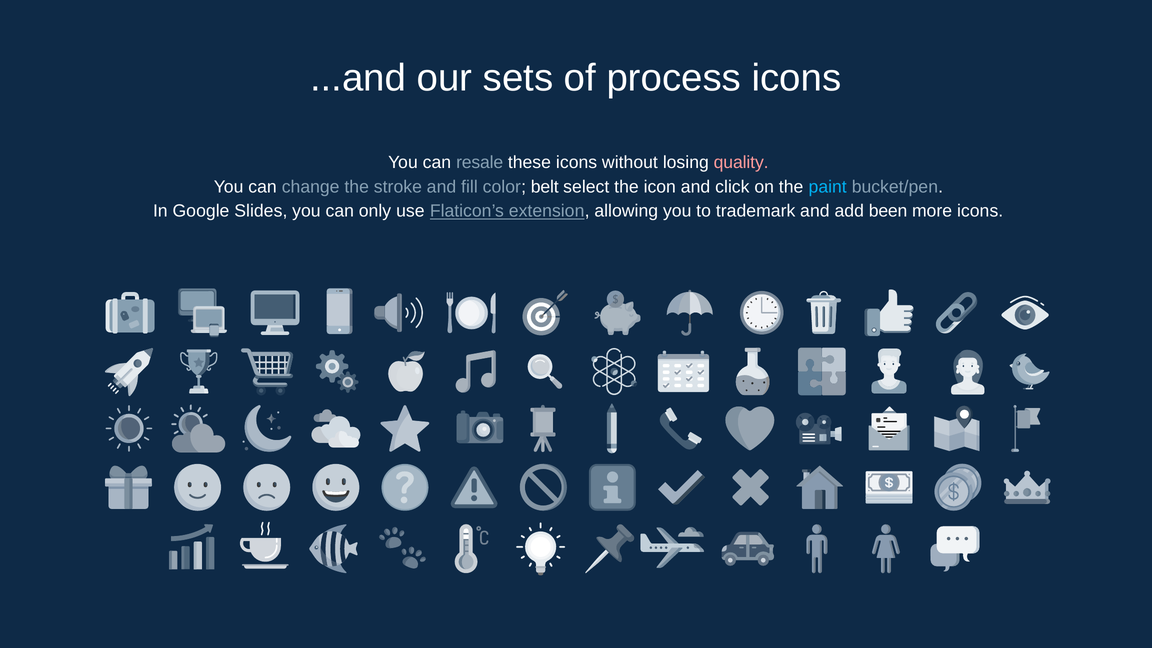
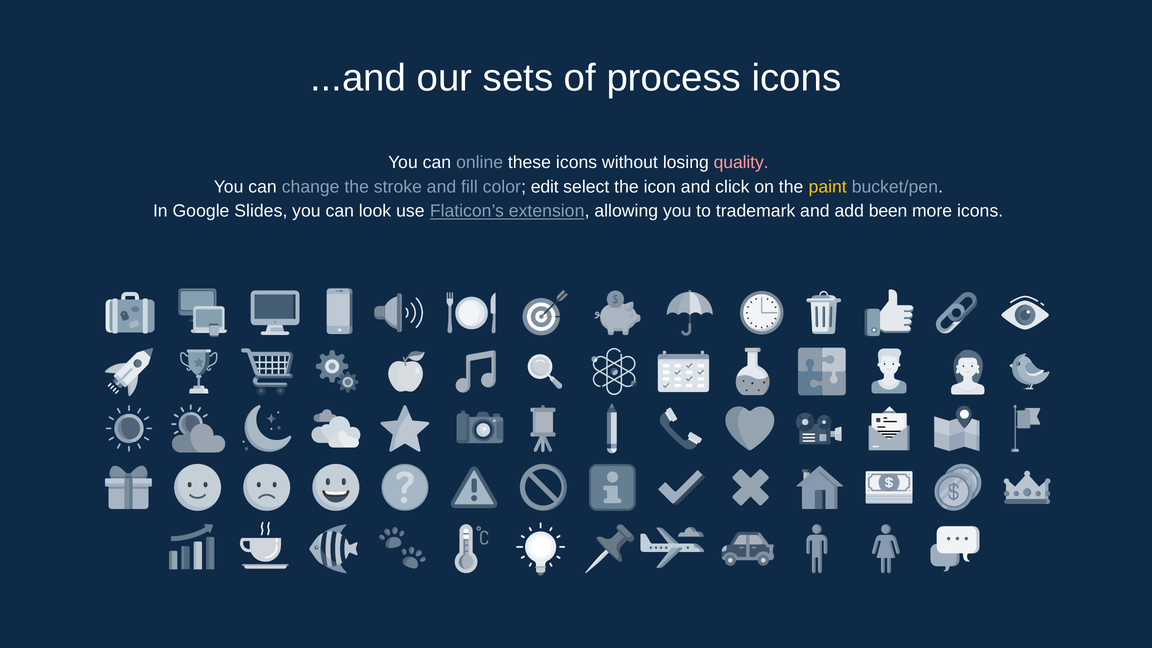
resale: resale -> online
belt: belt -> edit
paint colour: light blue -> yellow
only: only -> look
